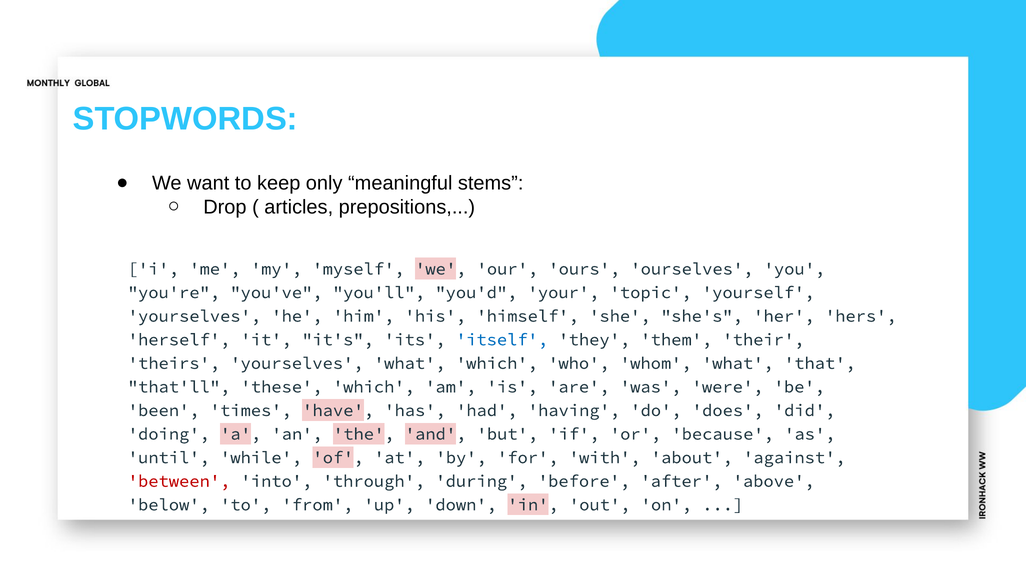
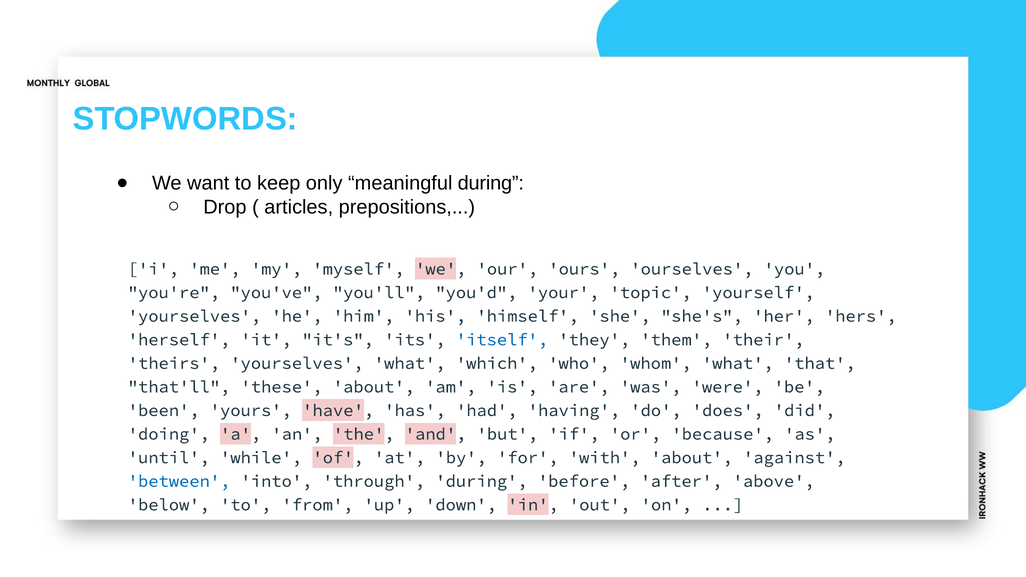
meaningful stems: stems -> during
these which: which -> about
times: times -> yours
between colour: red -> blue
